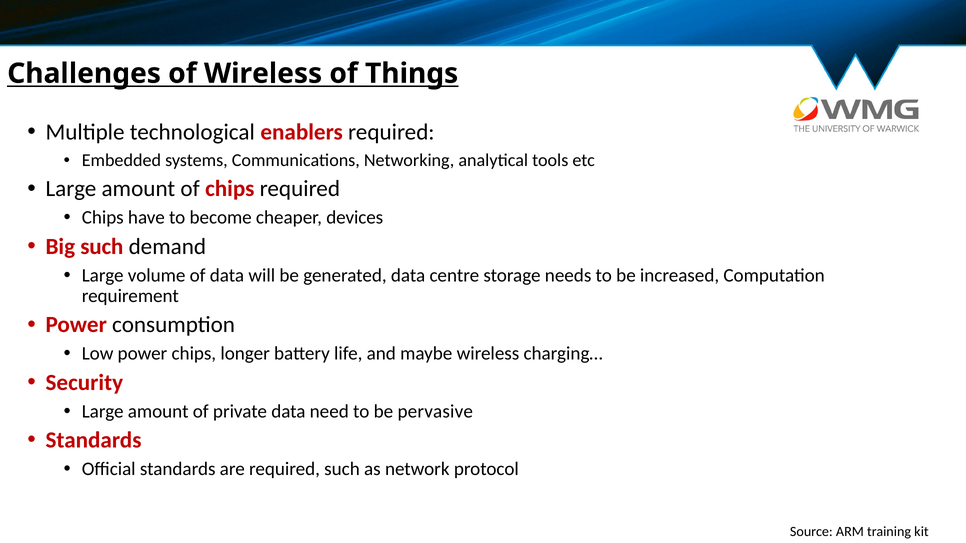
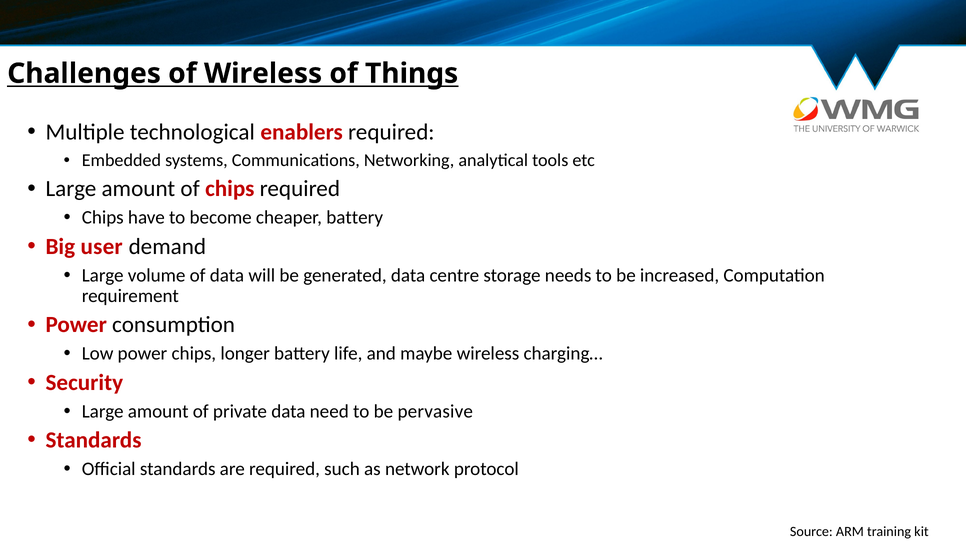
cheaper devices: devices -> battery
Big such: such -> user
